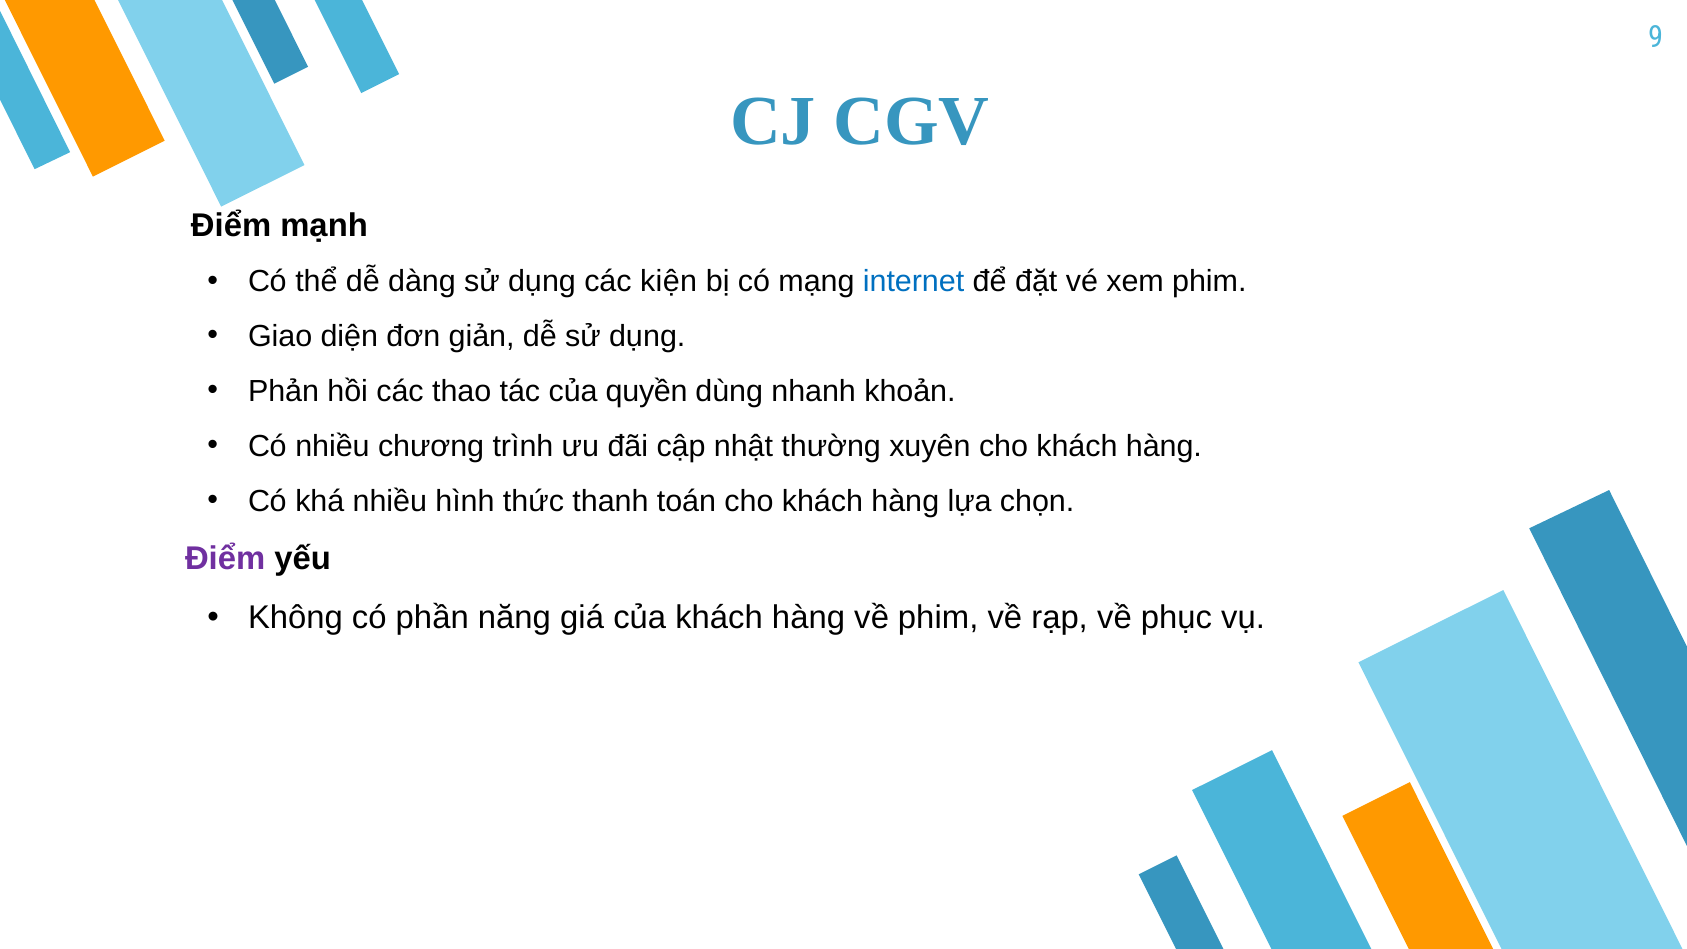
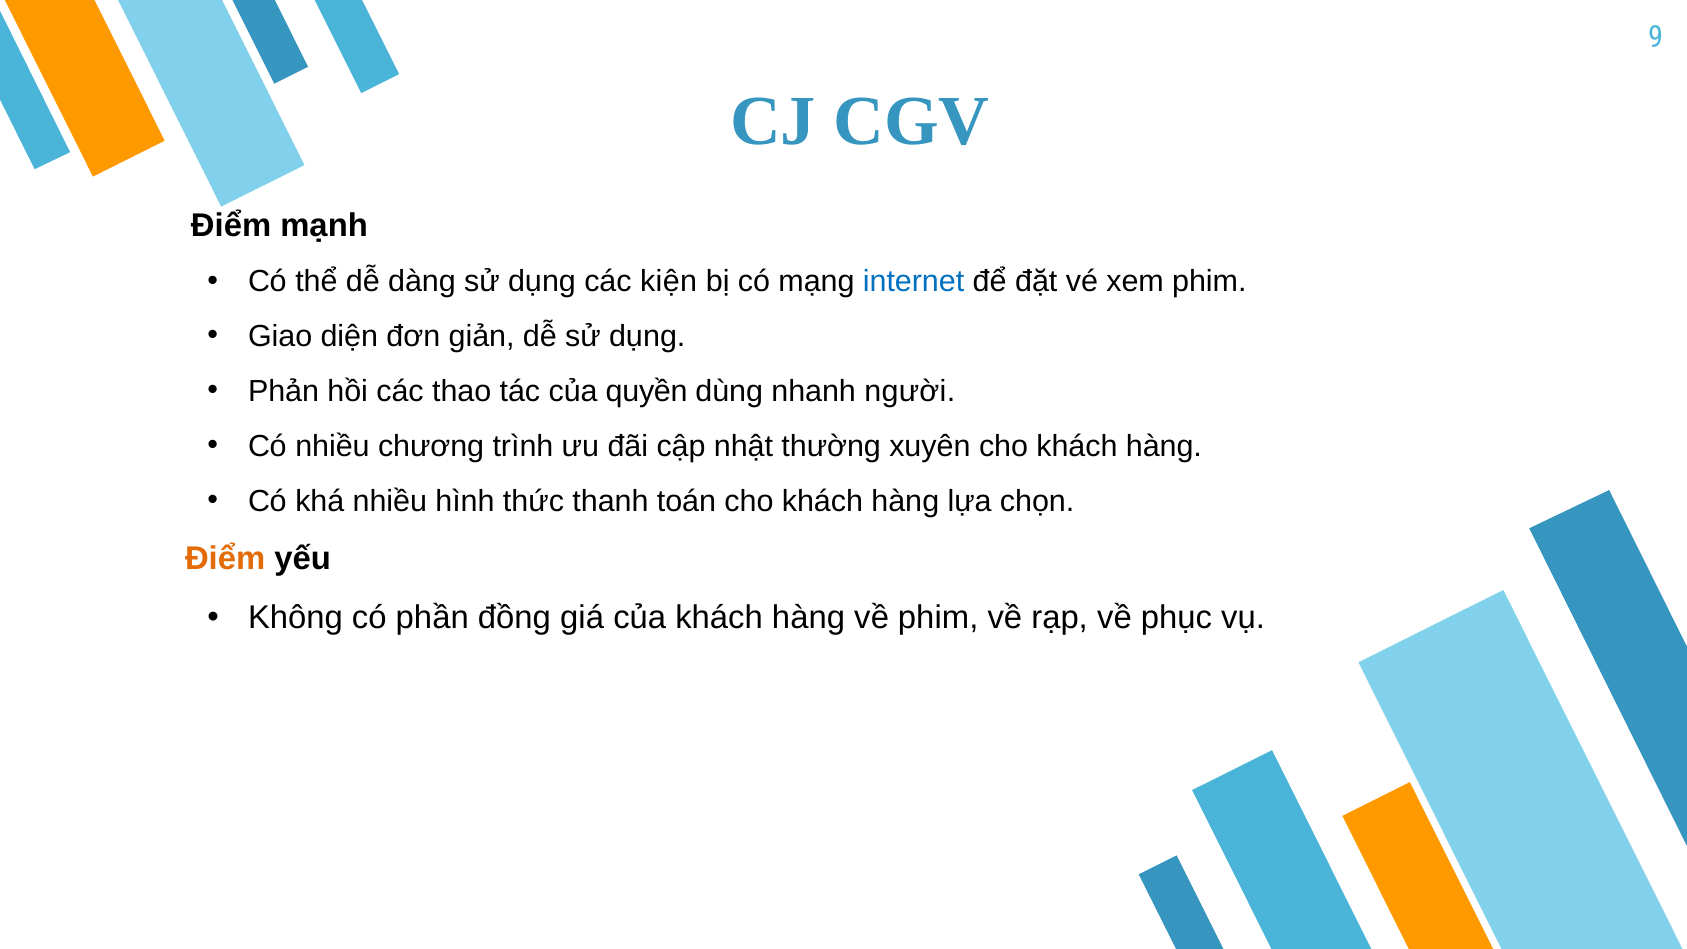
khoản: khoản -> người
Điểm at (225, 559) colour: purple -> orange
năng: năng -> đồng
